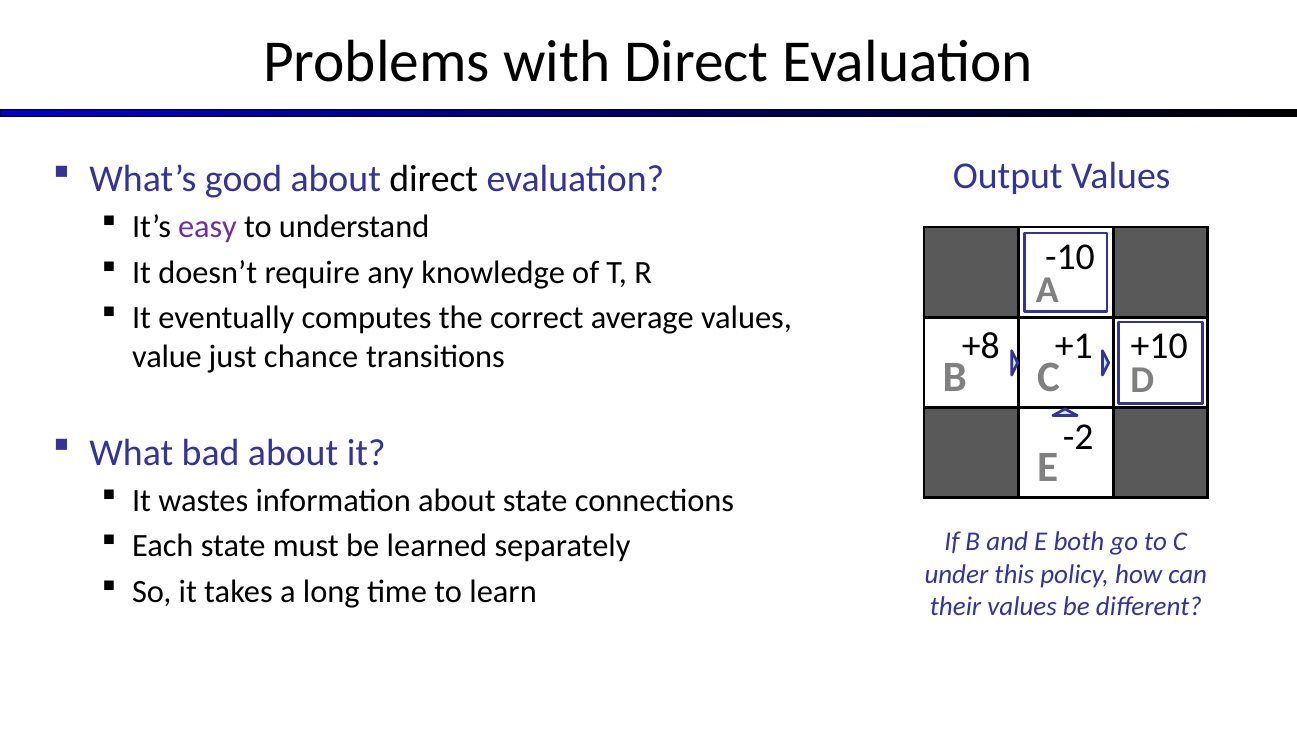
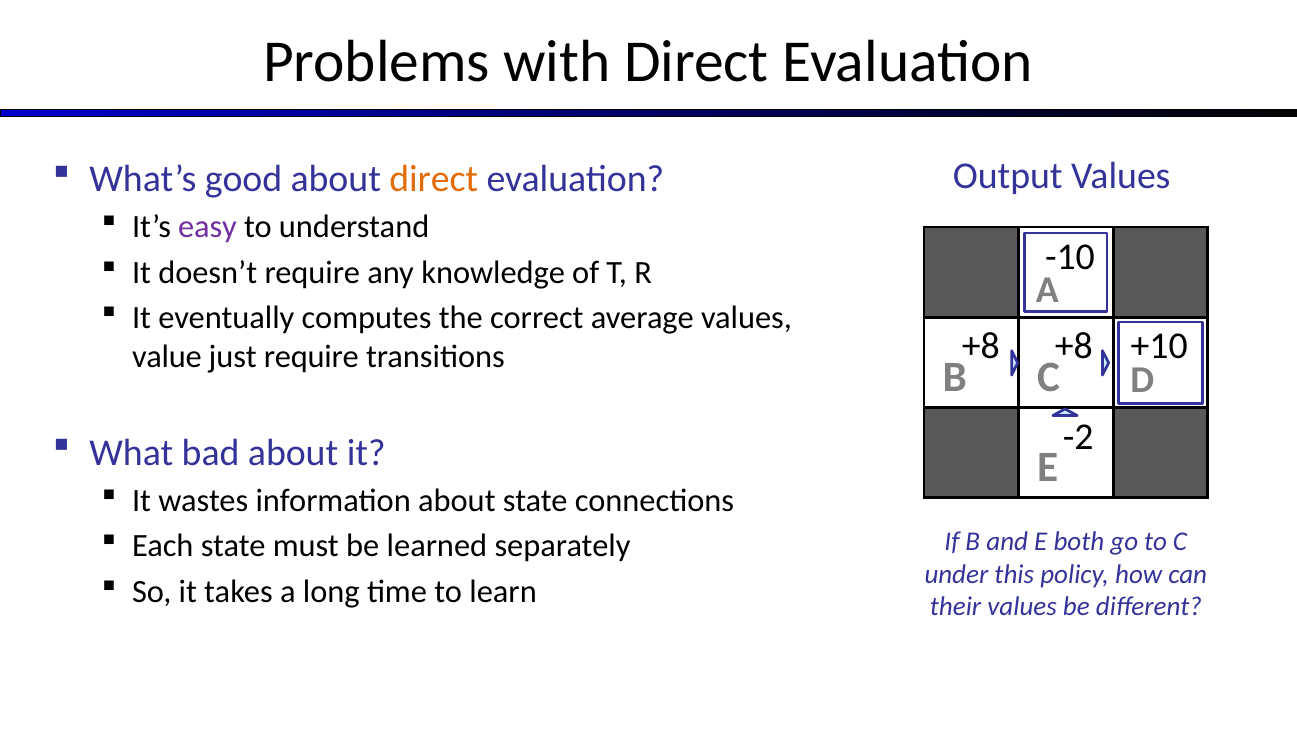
direct at (434, 179) colour: black -> orange
+8 +1: +1 -> +8
just chance: chance -> require
